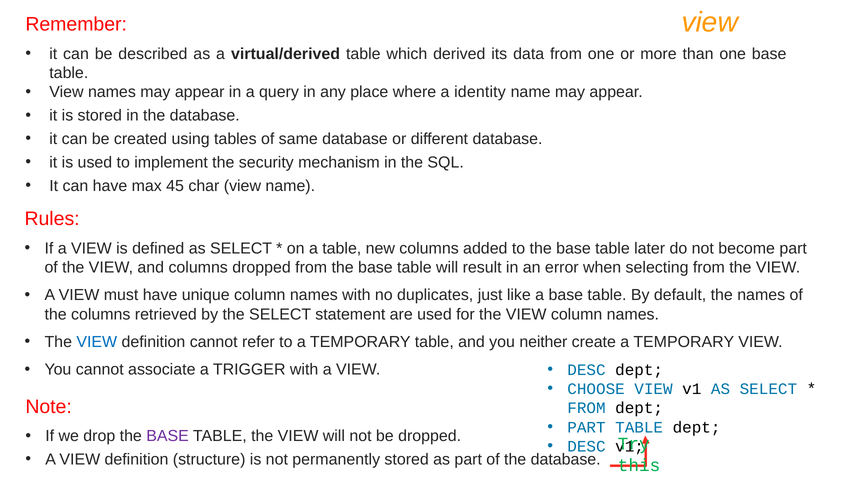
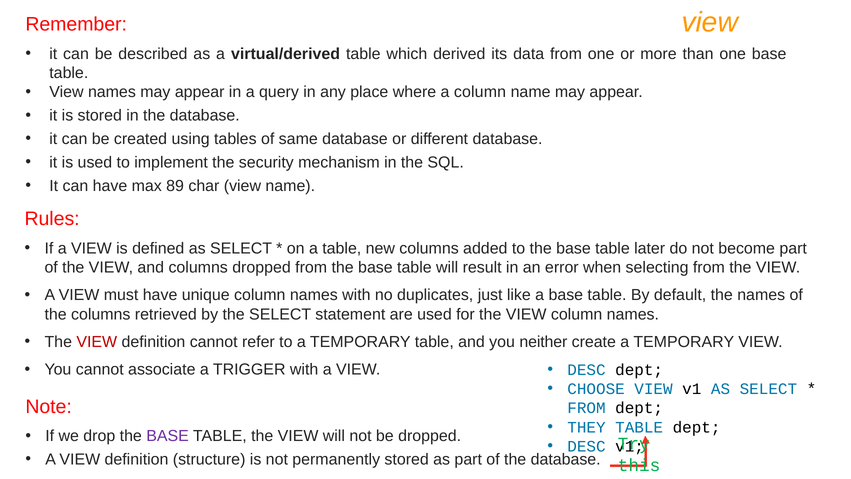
a identity: identity -> column
45: 45 -> 89
VIEW at (97, 342) colour: blue -> red
PART at (586, 427): PART -> THEY
